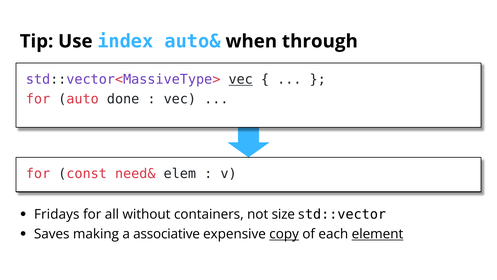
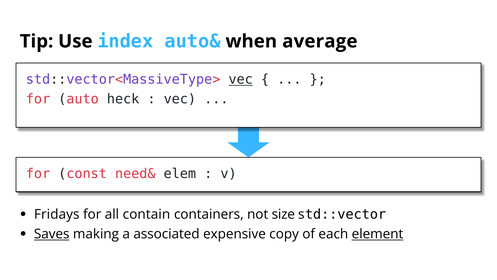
through: through -> average
done: done -> heck
without: without -> contain
Saves underline: none -> present
associative: associative -> associated
copy underline: present -> none
